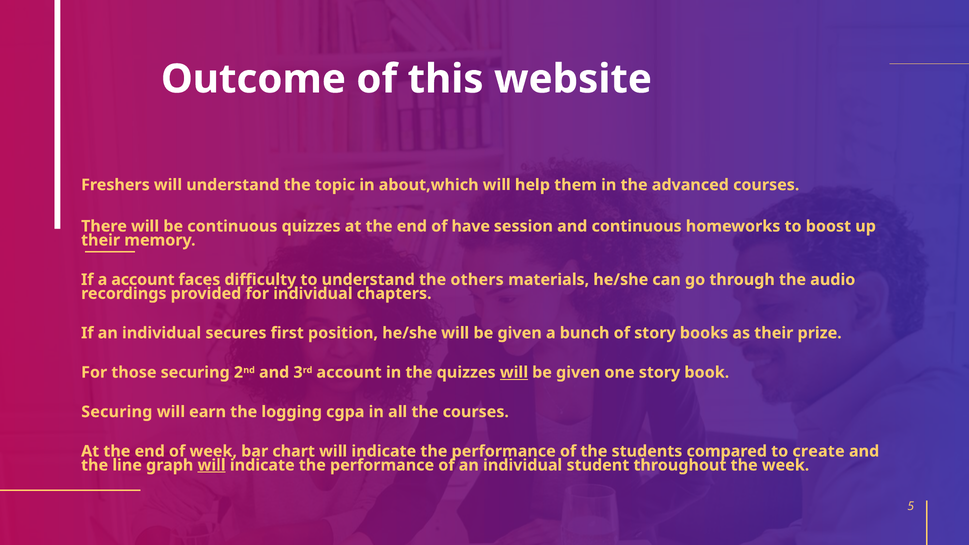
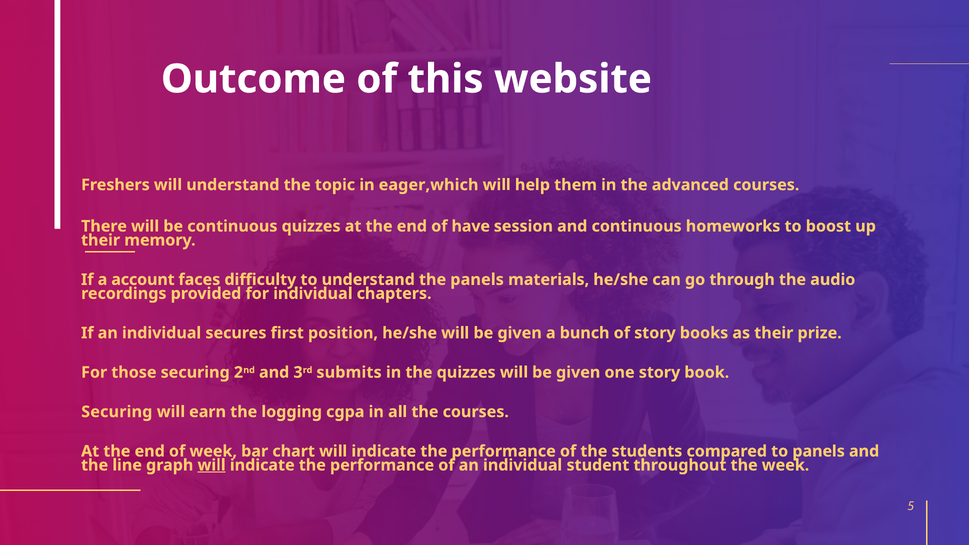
about,which: about,which -> eager,which
the others: others -> panels
3rd account: account -> submits
will at (514, 372) underline: present -> none
to create: create -> panels
